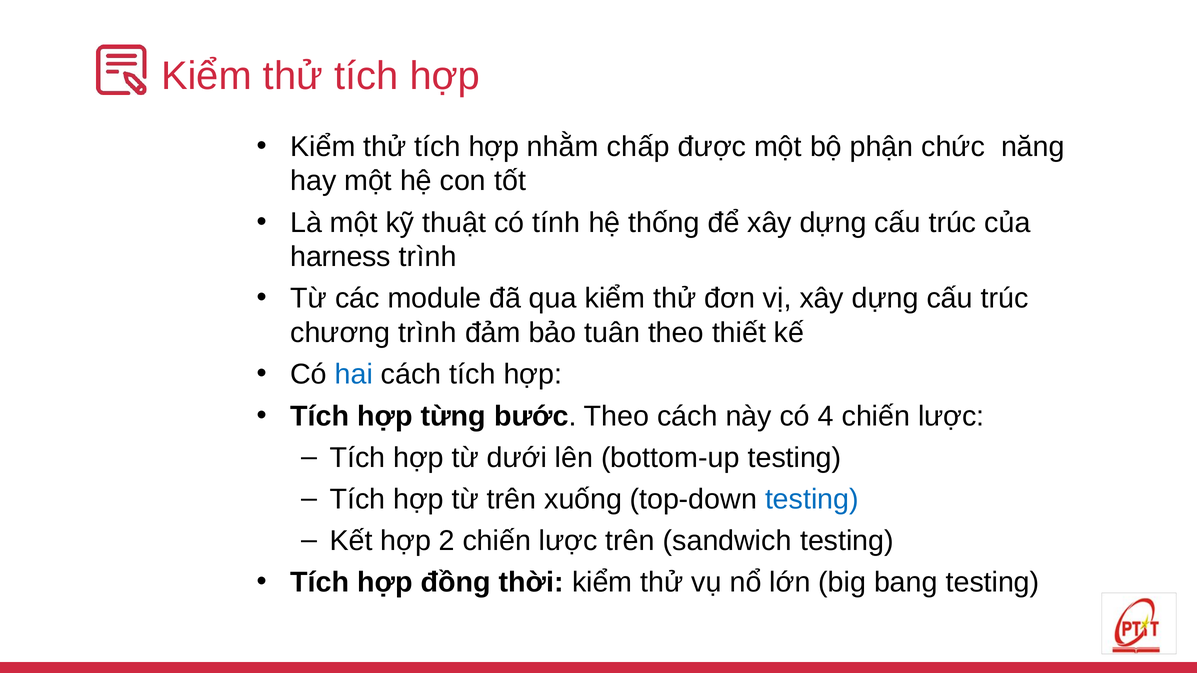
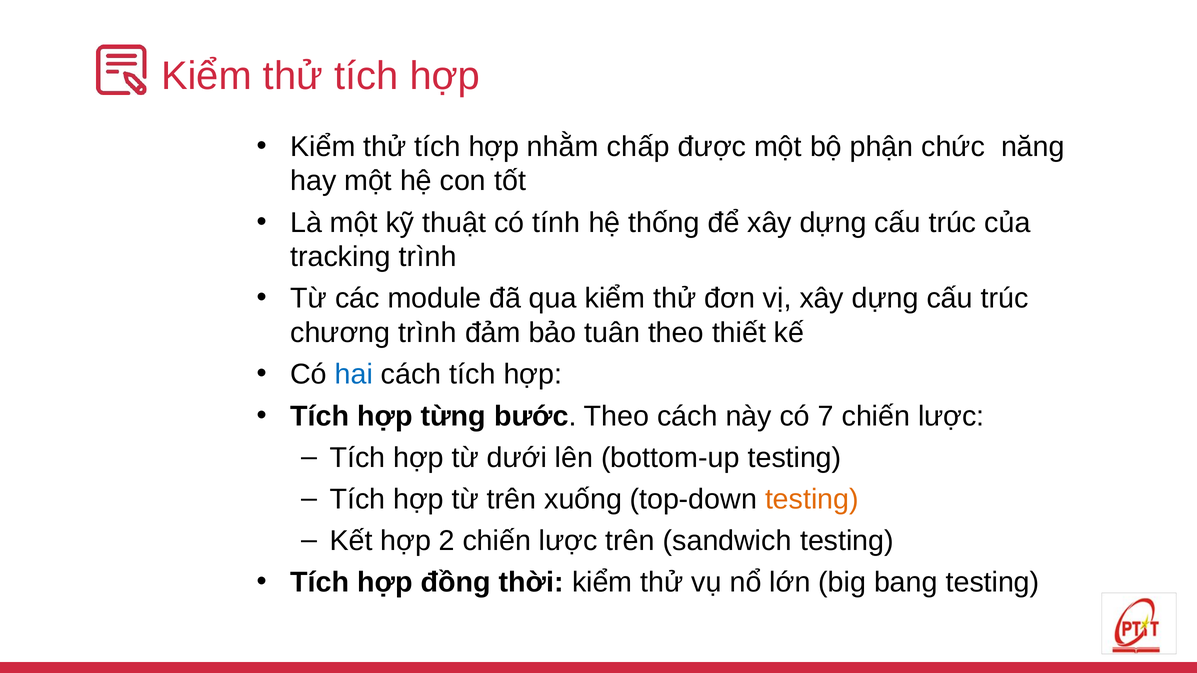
harness: harness -> tracking
4: 4 -> 7
testing at (812, 499) colour: blue -> orange
